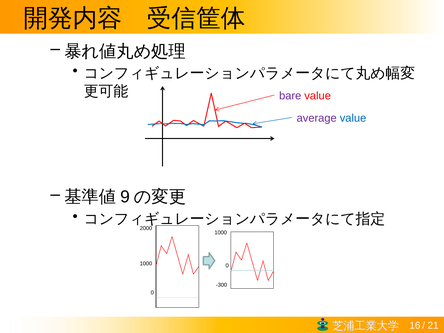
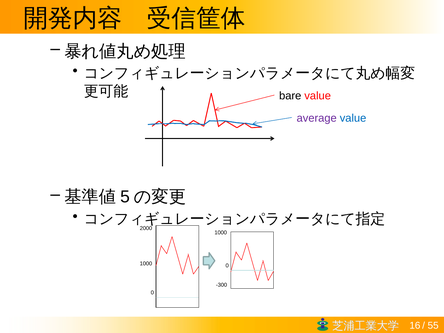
bare colour: purple -> black
9: 9 -> 5
21: 21 -> 55
